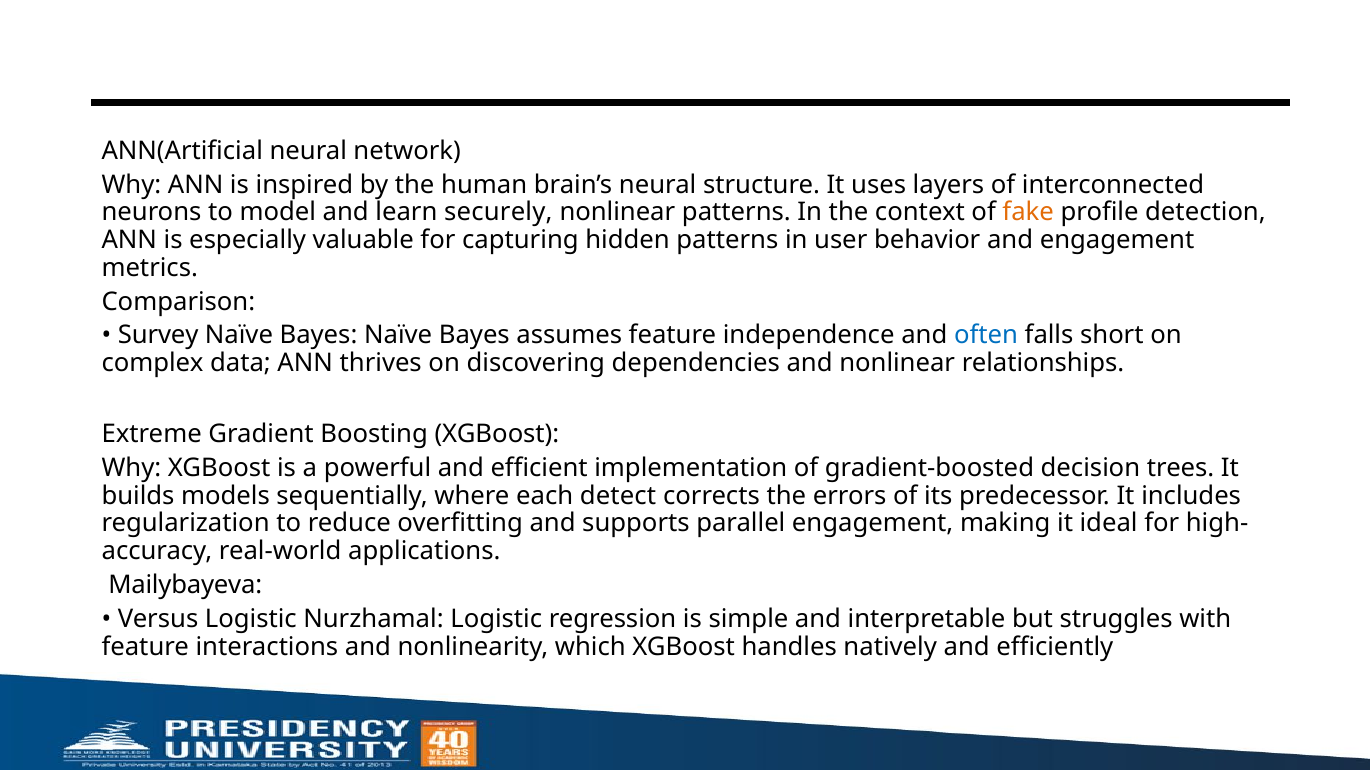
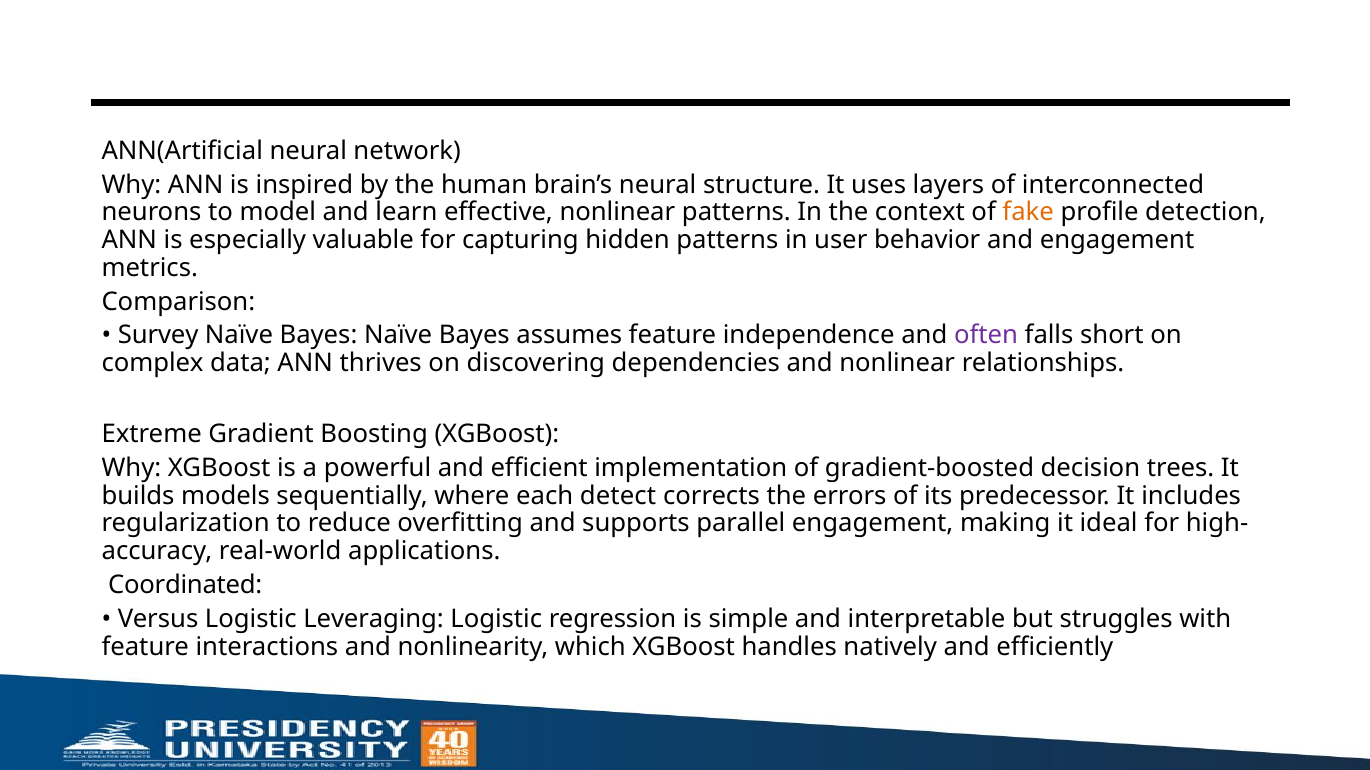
securely: securely -> effective
often colour: blue -> purple
Mailybayeva: Mailybayeva -> Coordinated
Nurzhamal: Nurzhamal -> Leveraging
